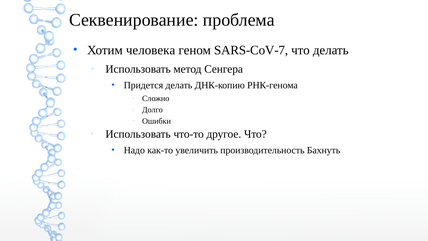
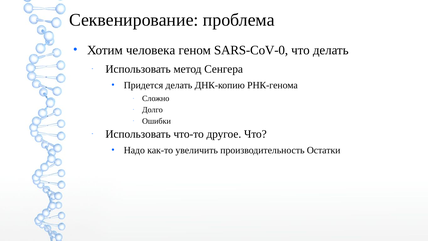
SARS-CoV-7: SARS-CoV-7 -> SARS-CoV-0
Бахнуть: Бахнуть -> Остатки
